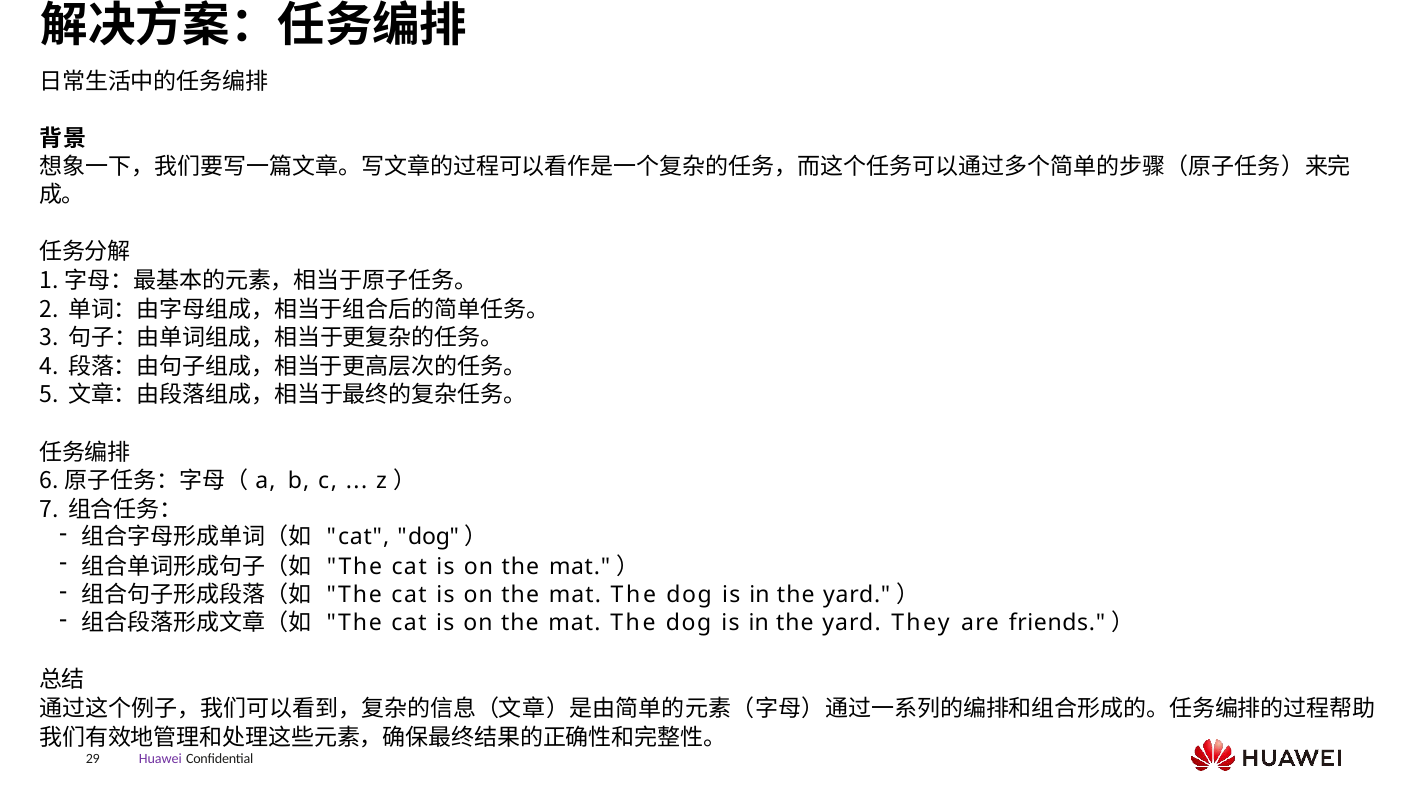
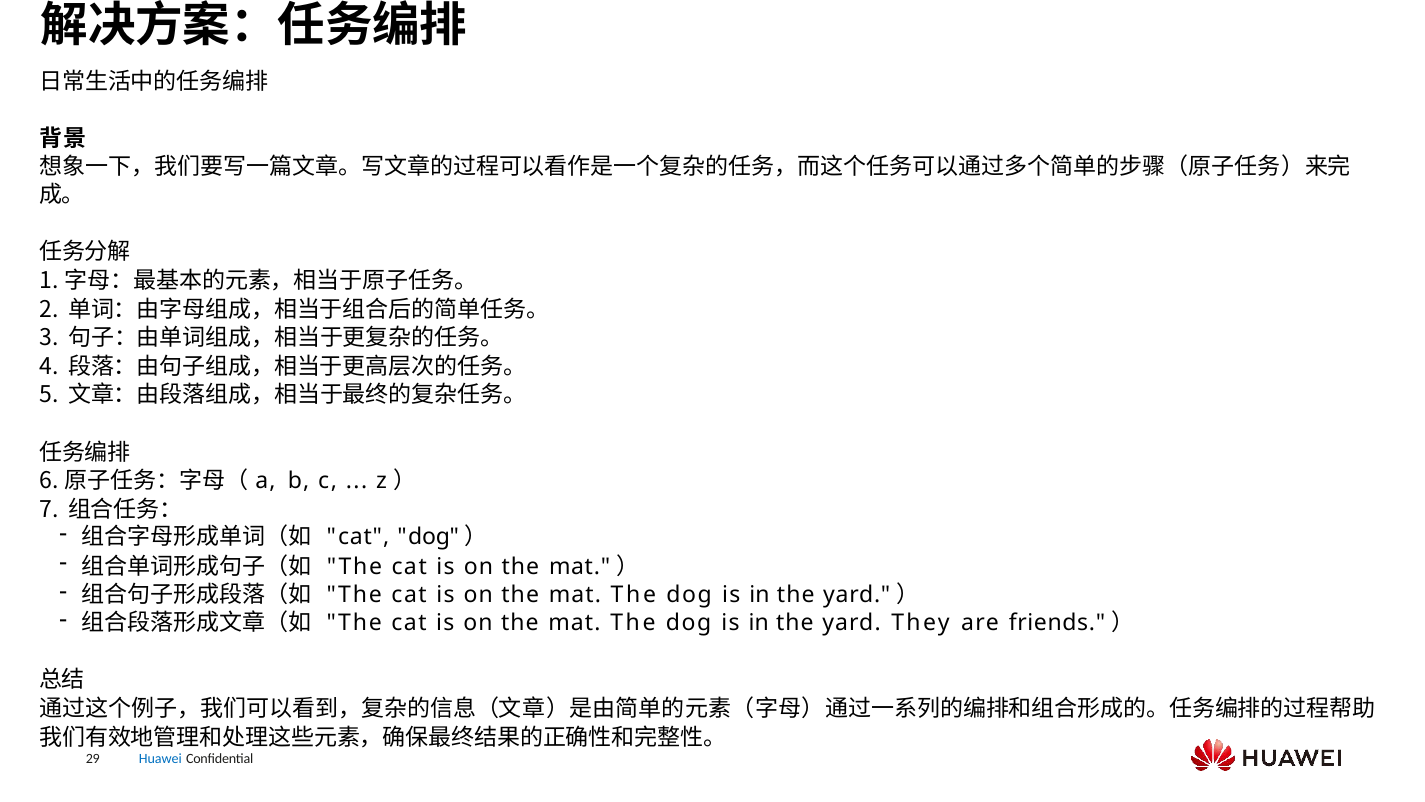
Huawei colour: purple -> blue
